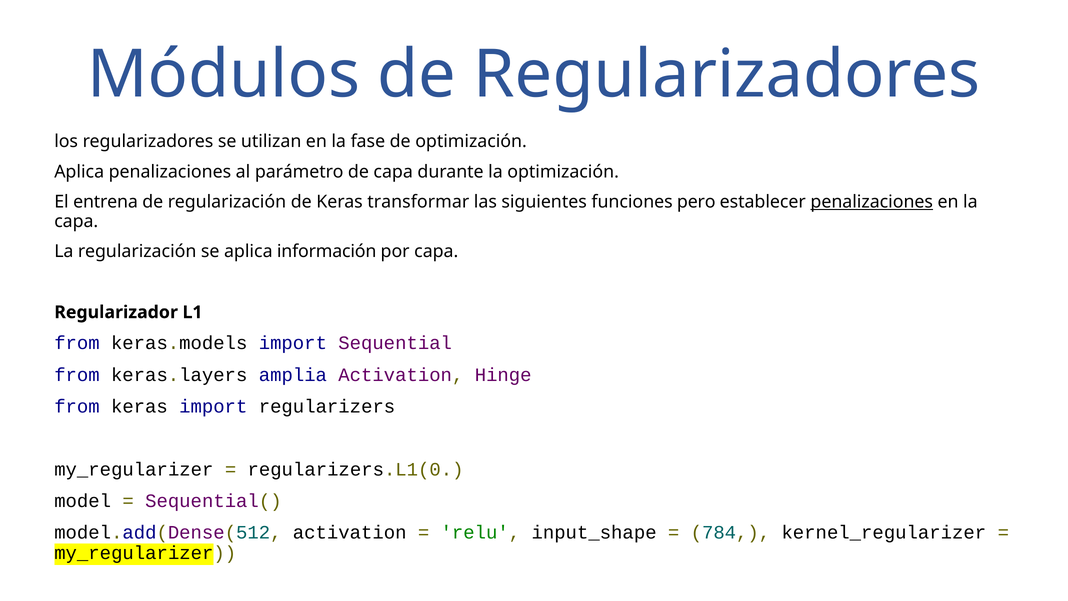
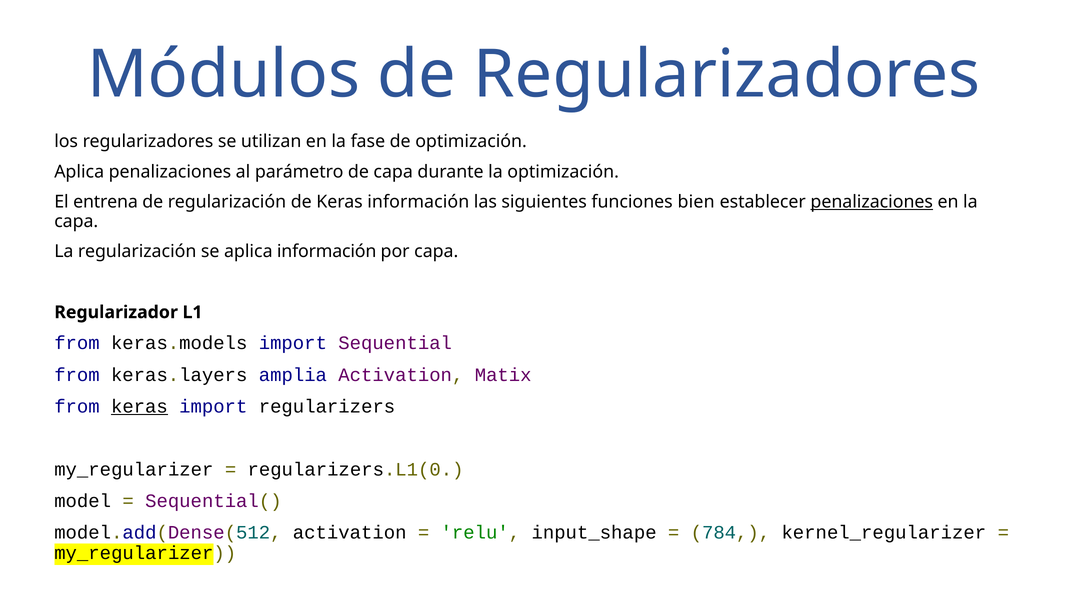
Keras transformar: transformar -> información
pero: pero -> bien
Hinge: Hinge -> Matix
keras at (139, 406) underline: none -> present
